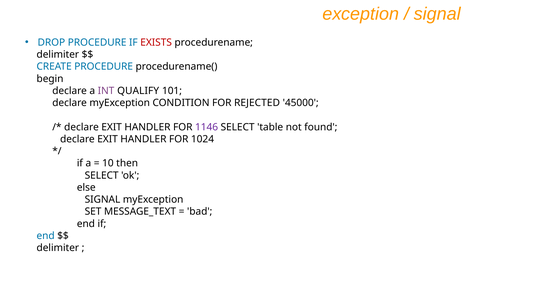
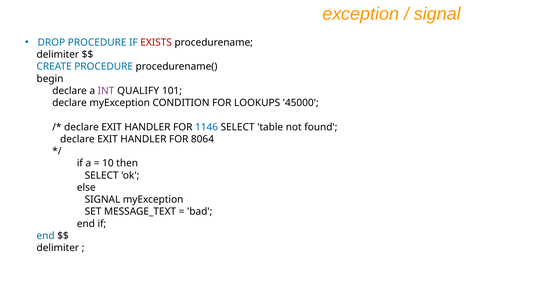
REJECTED: REJECTED -> LOOKUPS
1146 colour: purple -> blue
1024: 1024 -> 8064
